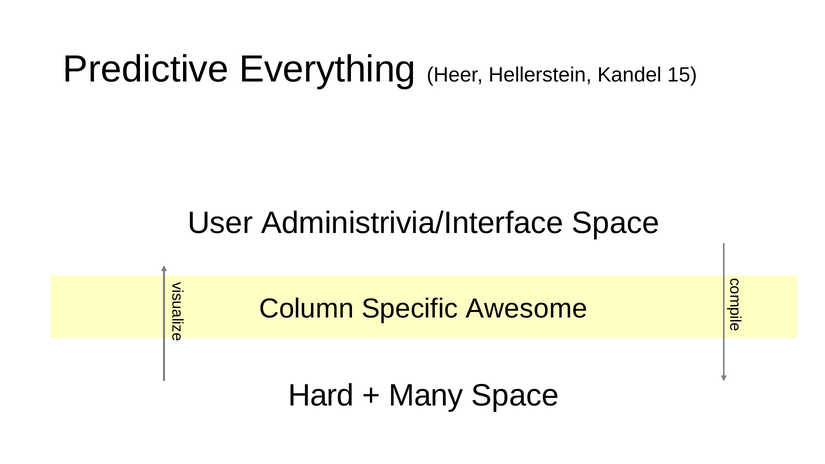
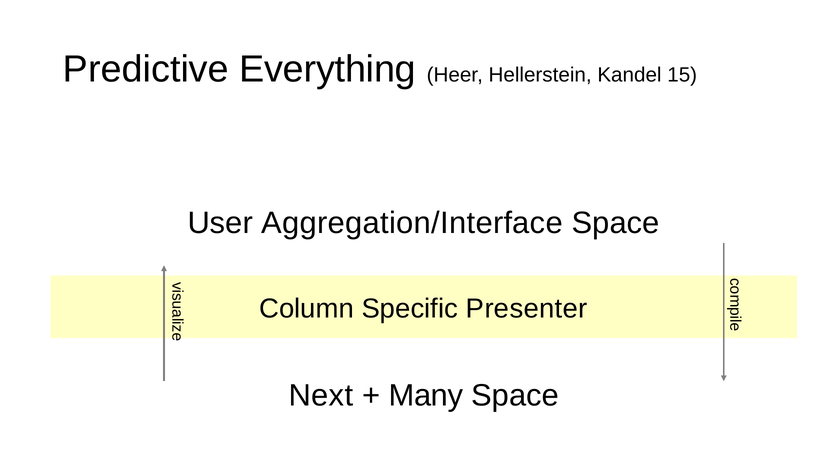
Administrivia/Interface: Administrivia/Interface -> Aggregation/Interface
Awesome: Awesome -> Presenter
Hard: Hard -> Next
